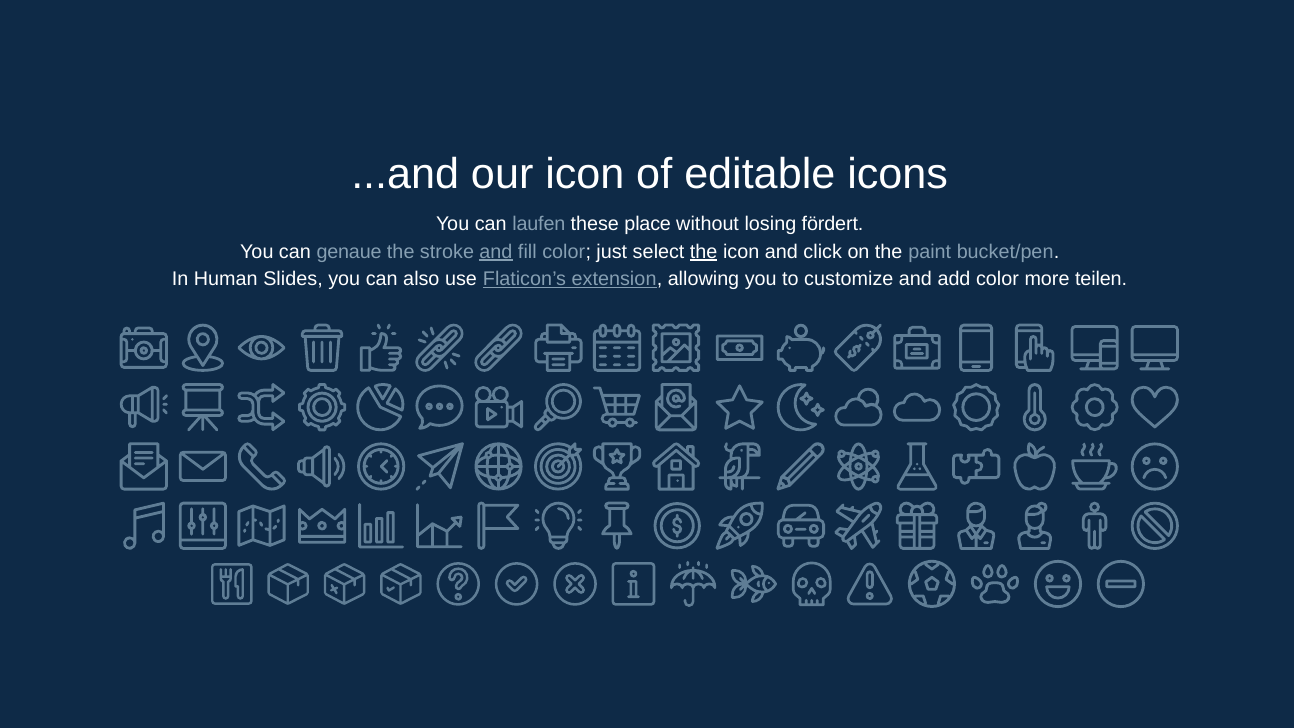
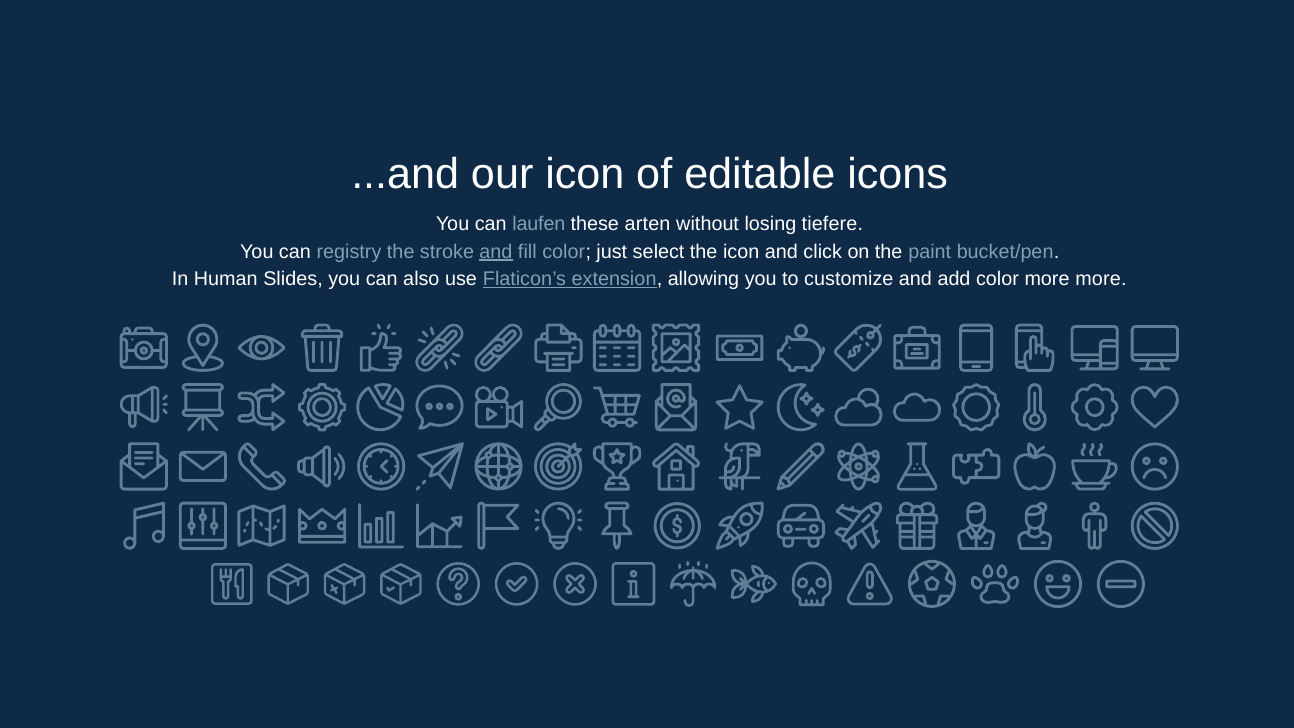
place: place -> arten
fördert: fördert -> tiefere
genaue: genaue -> registry
the at (704, 251) underline: present -> none
more teilen: teilen -> more
